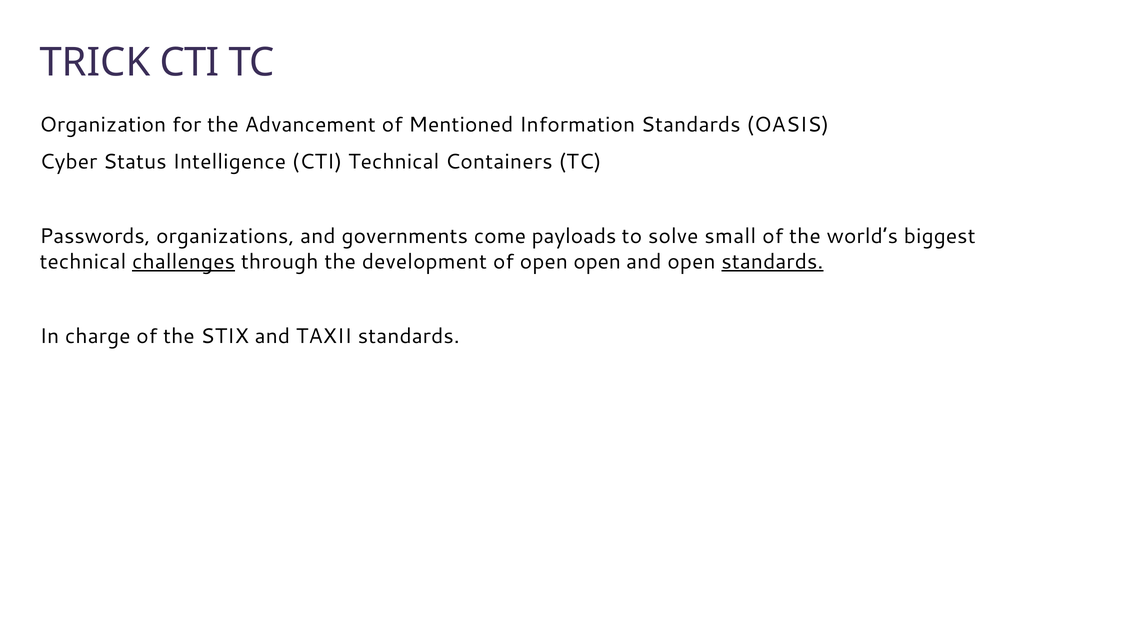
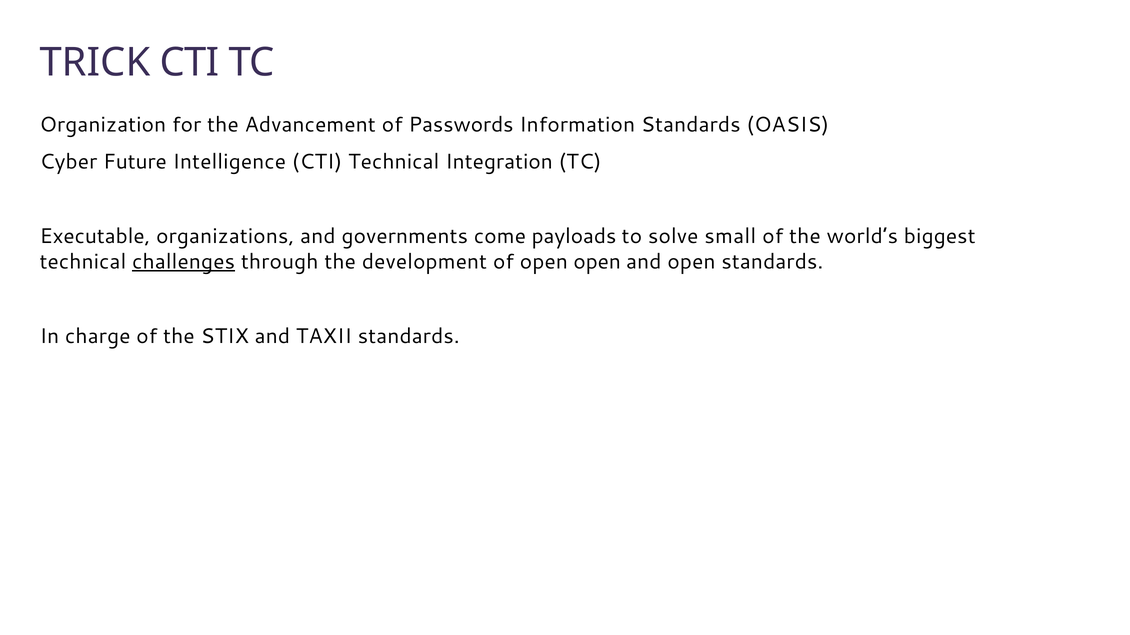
Mentioned: Mentioned -> Passwords
Status: Status -> Future
Containers: Containers -> Integration
Passwords: Passwords -> Executable
standards at (772, 262) underline: present -> none
